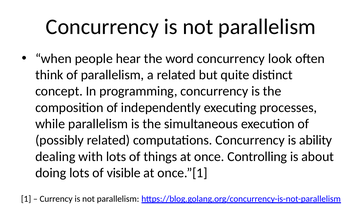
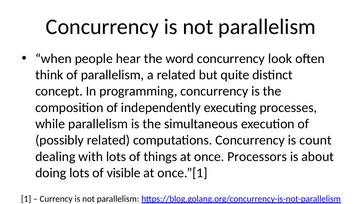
ability: ability -> count
Controlling: Controlling -> Processors
